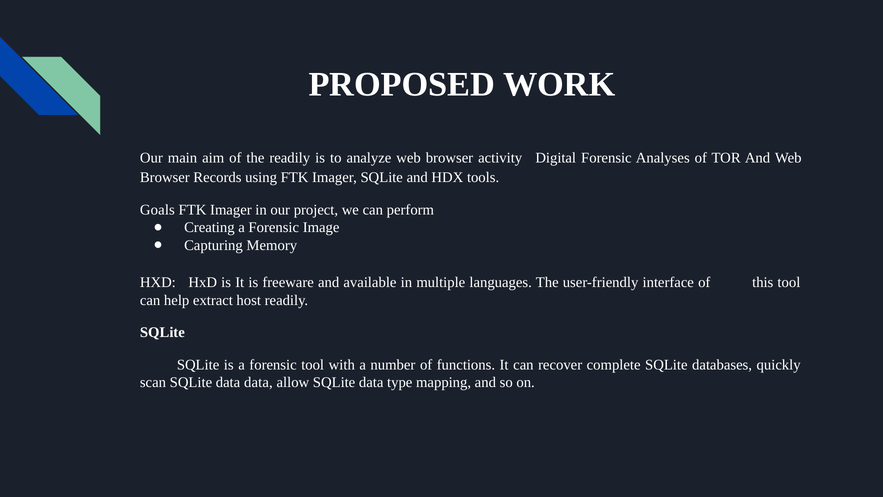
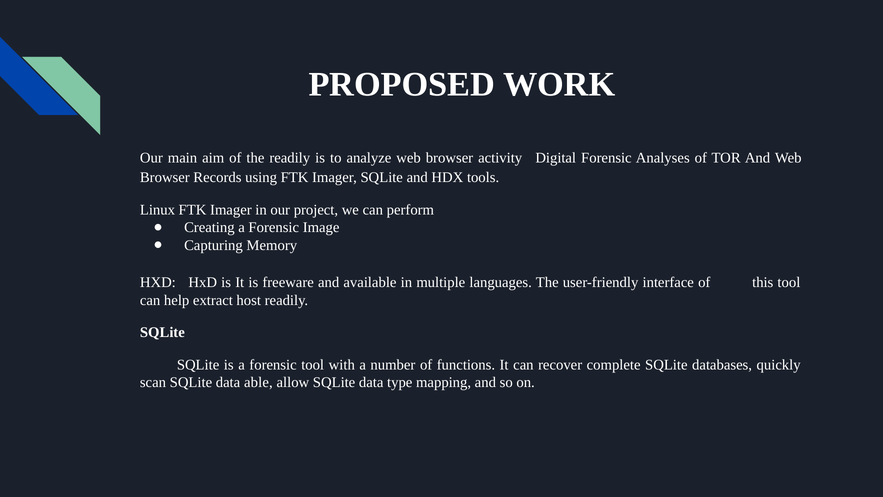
Goals: Goals -> Linux
data data: data -> able
